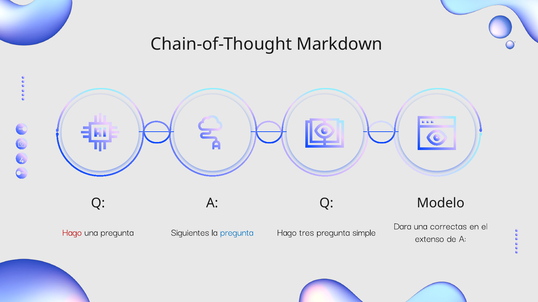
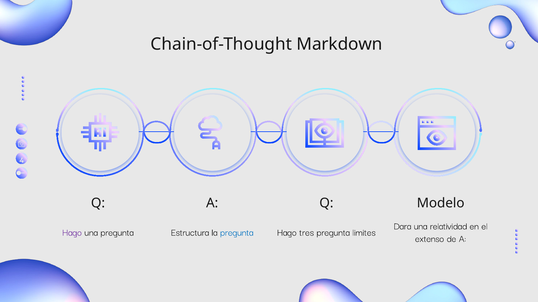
correctas: correctas -> relatividad
Hago at (72, 233) colour: red -> purple
Siguientes: Siguientes -> Estructura
simple: simple -> limites
